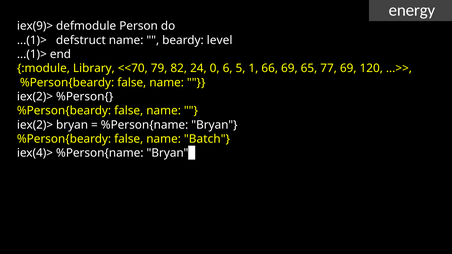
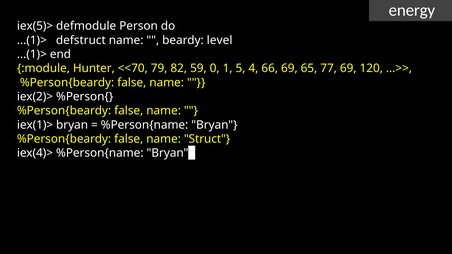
iex(9)>: iex(9)> -> iex(5)>
Library: Library -> Hunter
24: 24 -> 59
6: 6 -> 1
1: 1 -> 4
iex(2)> at (35, 125): iex(2)> -> iex(1)>
Batch: Batch -> Struct
